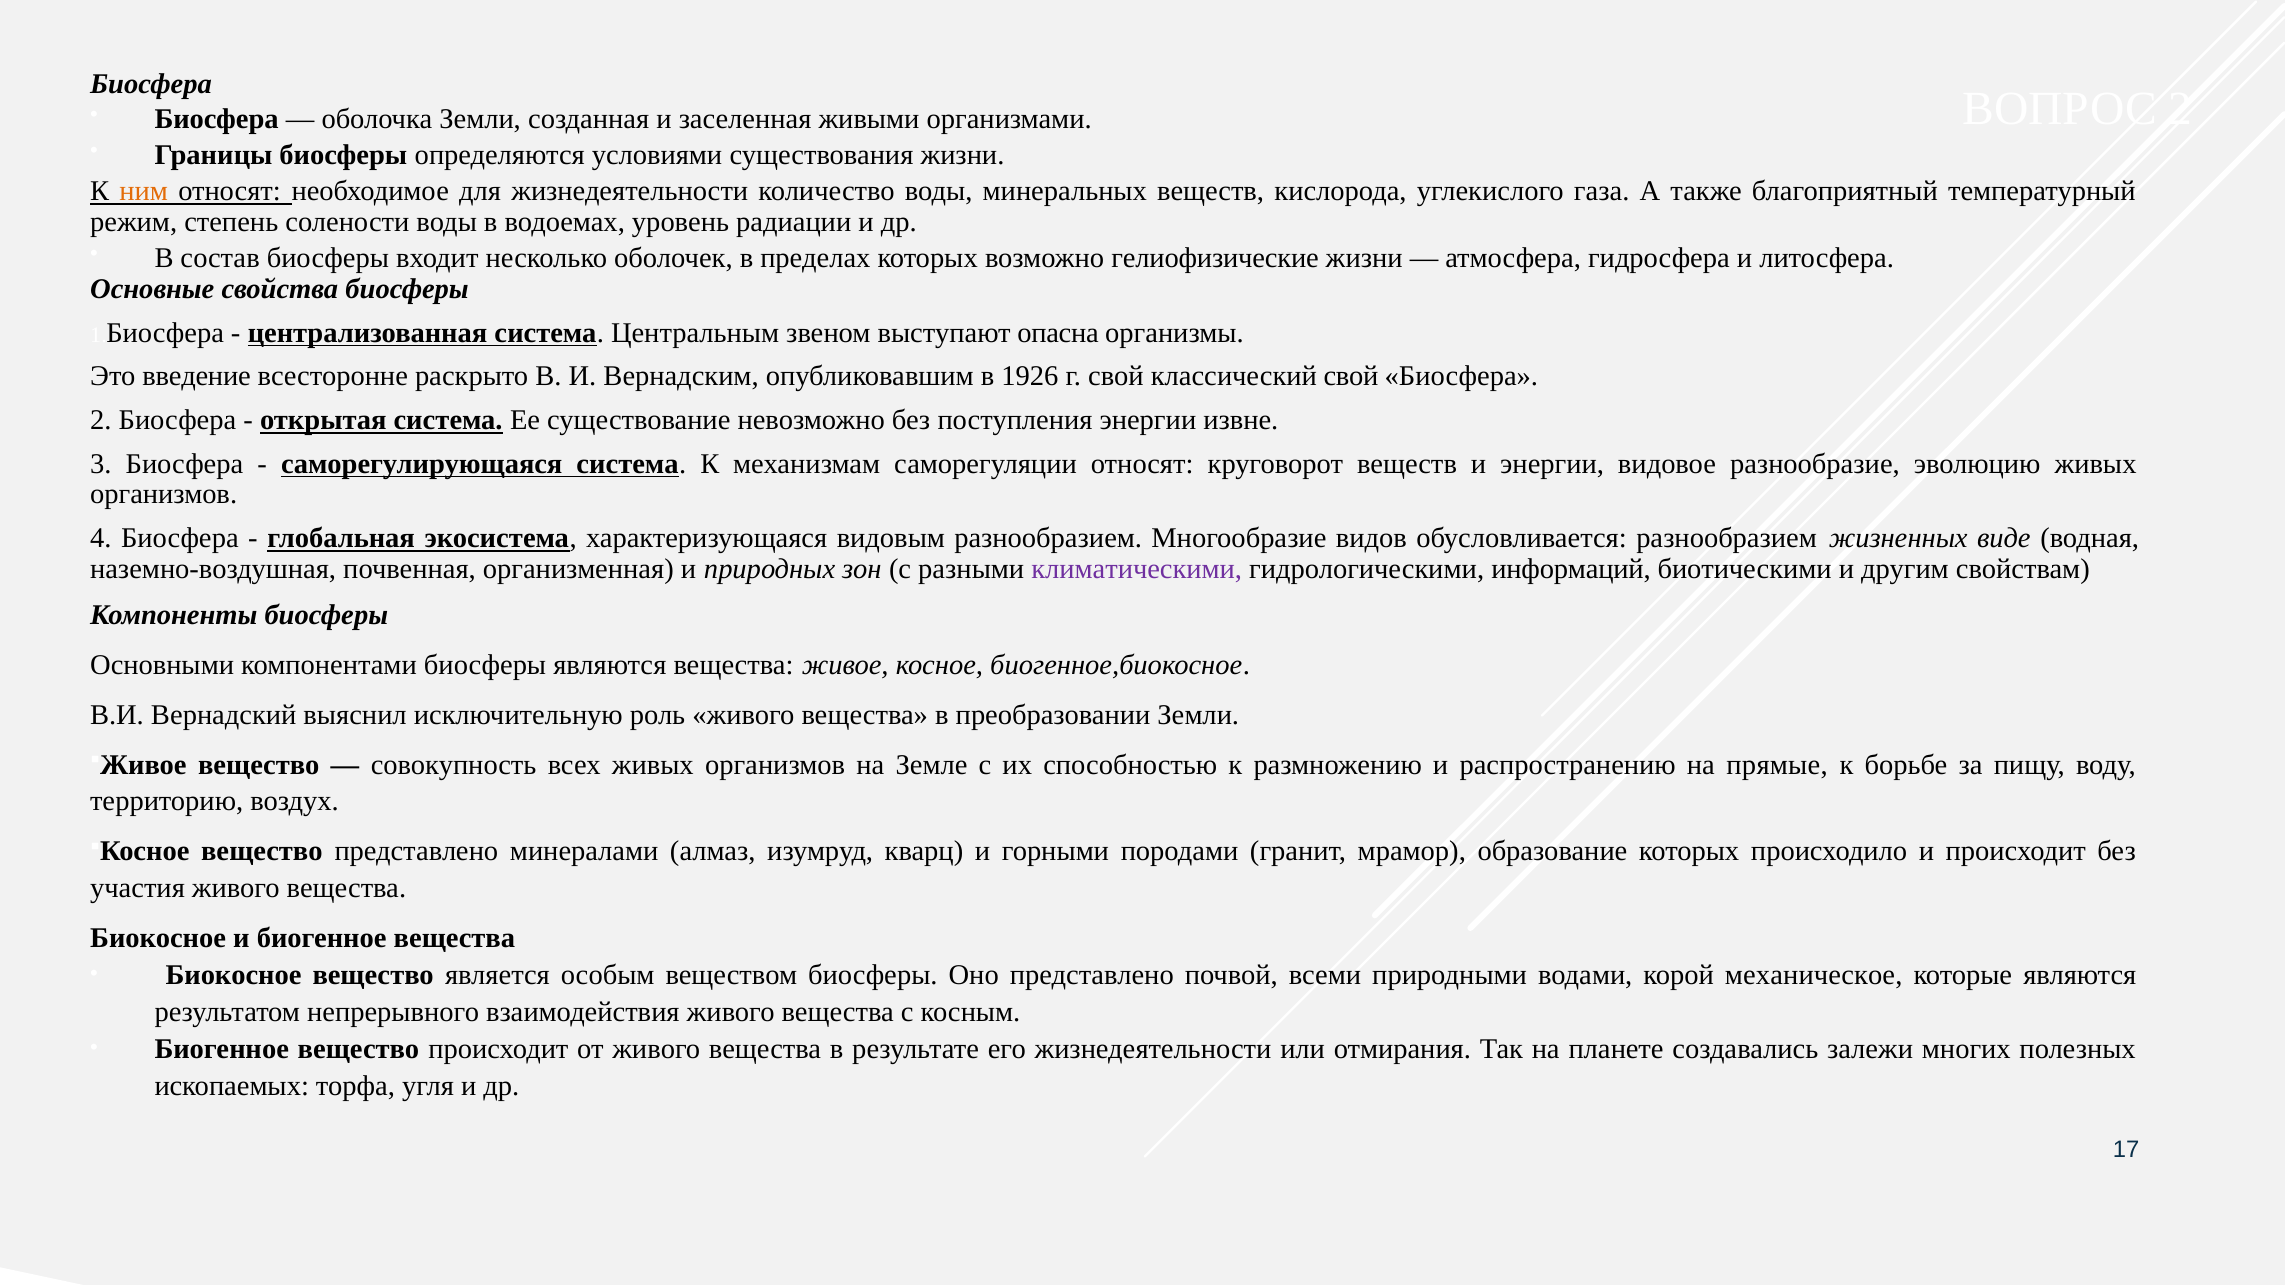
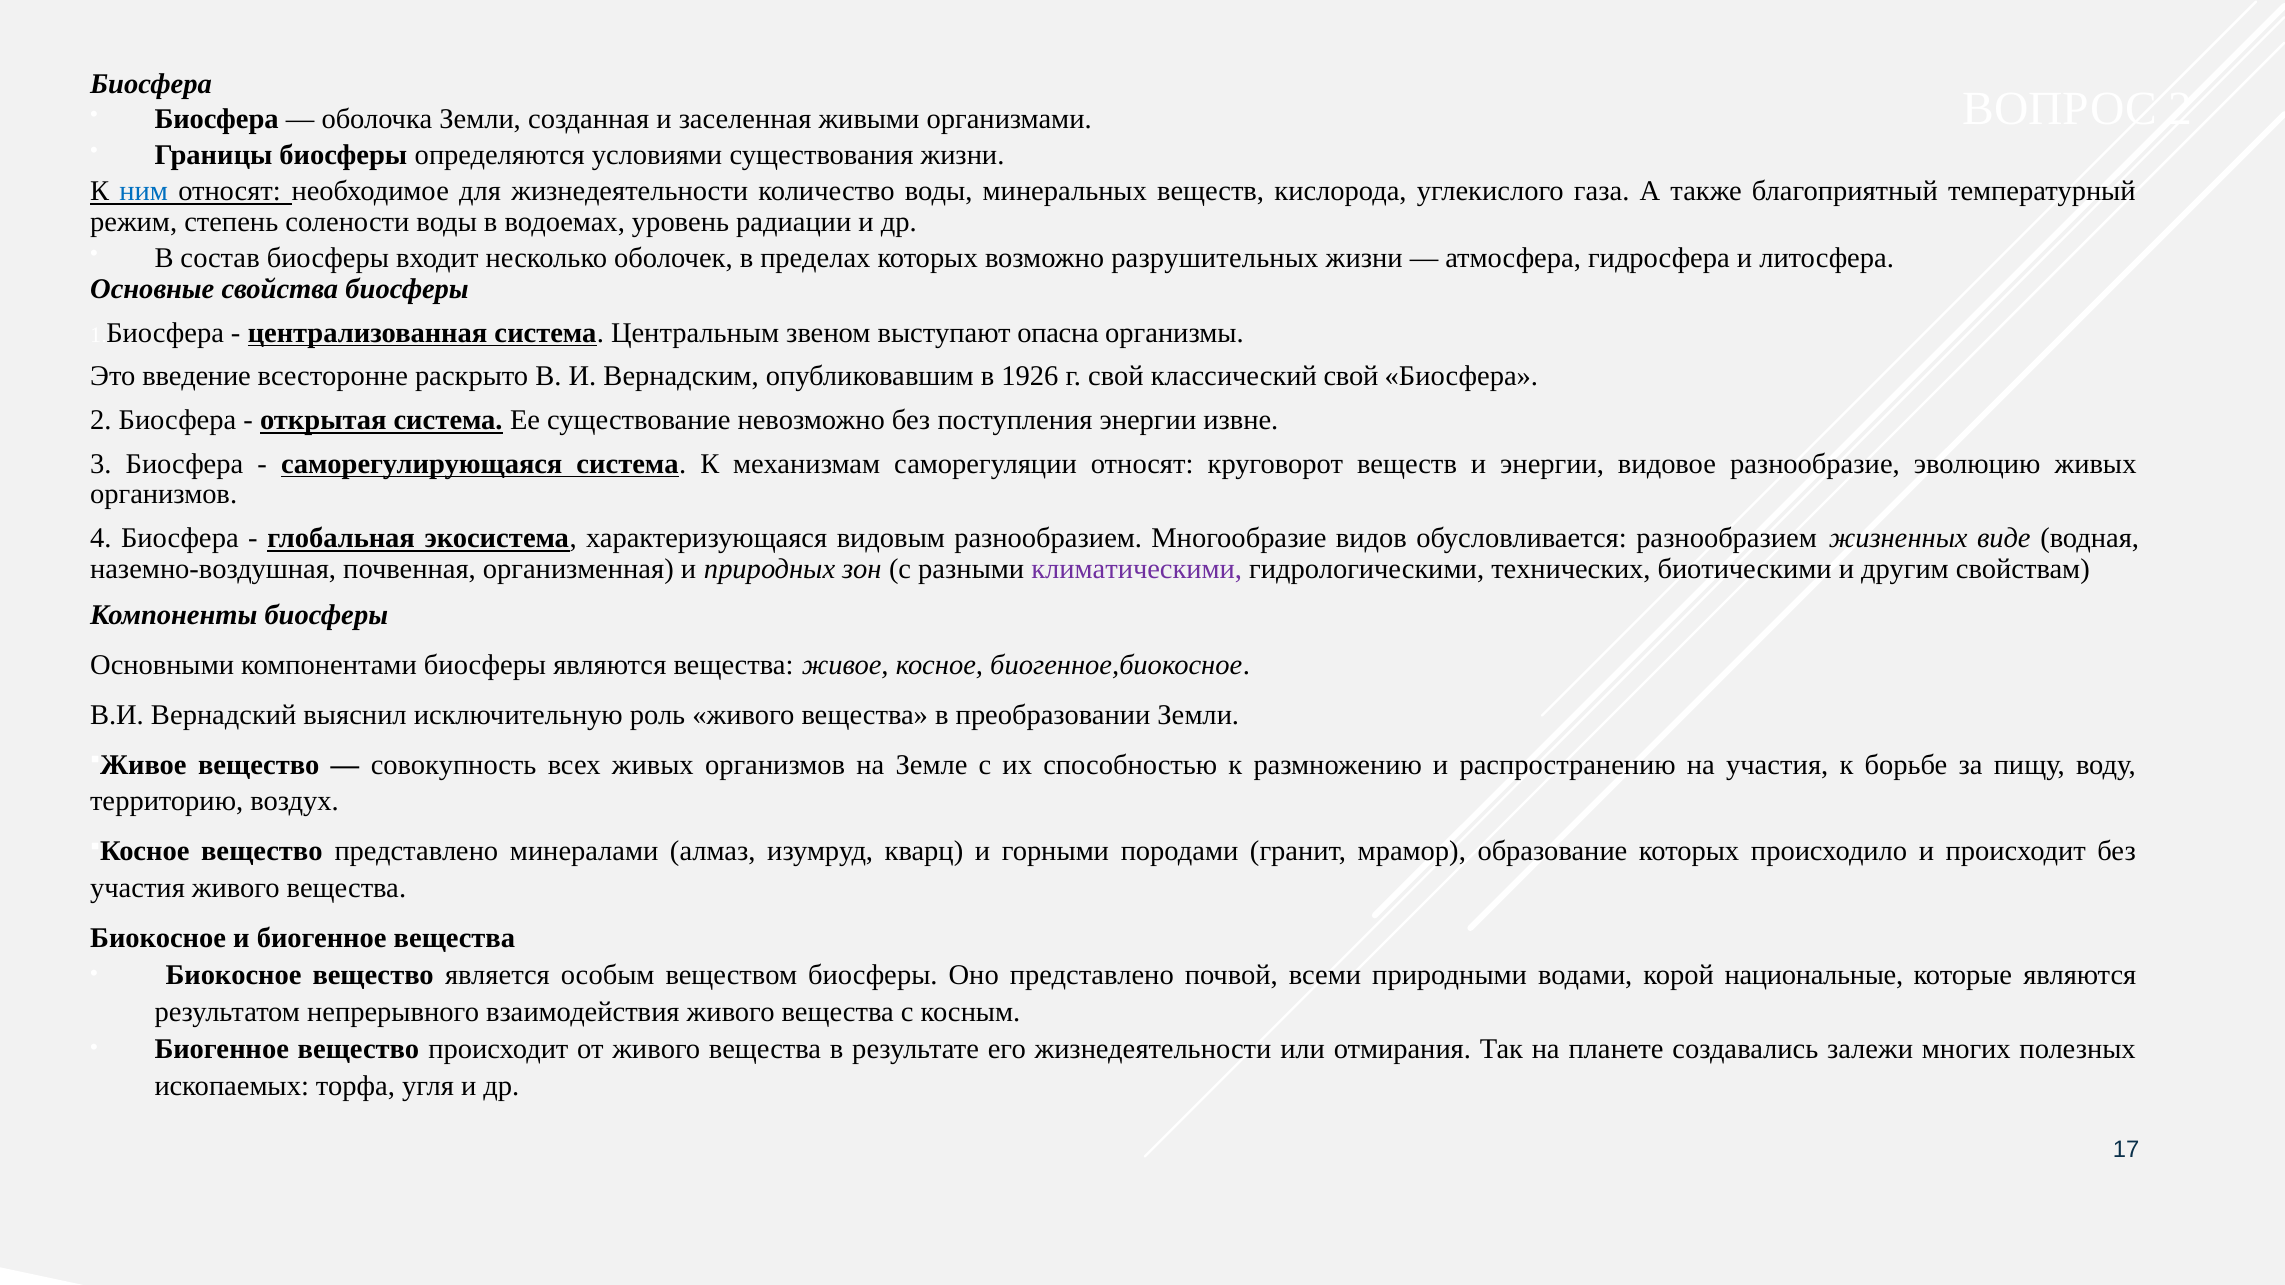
ним colour: orange -> blue
гелиофизические: гелиофизические -> разрушительных
информаций: информаций -> технических
на прямые: прямые -> участия
механическое: механическое -> национальные
